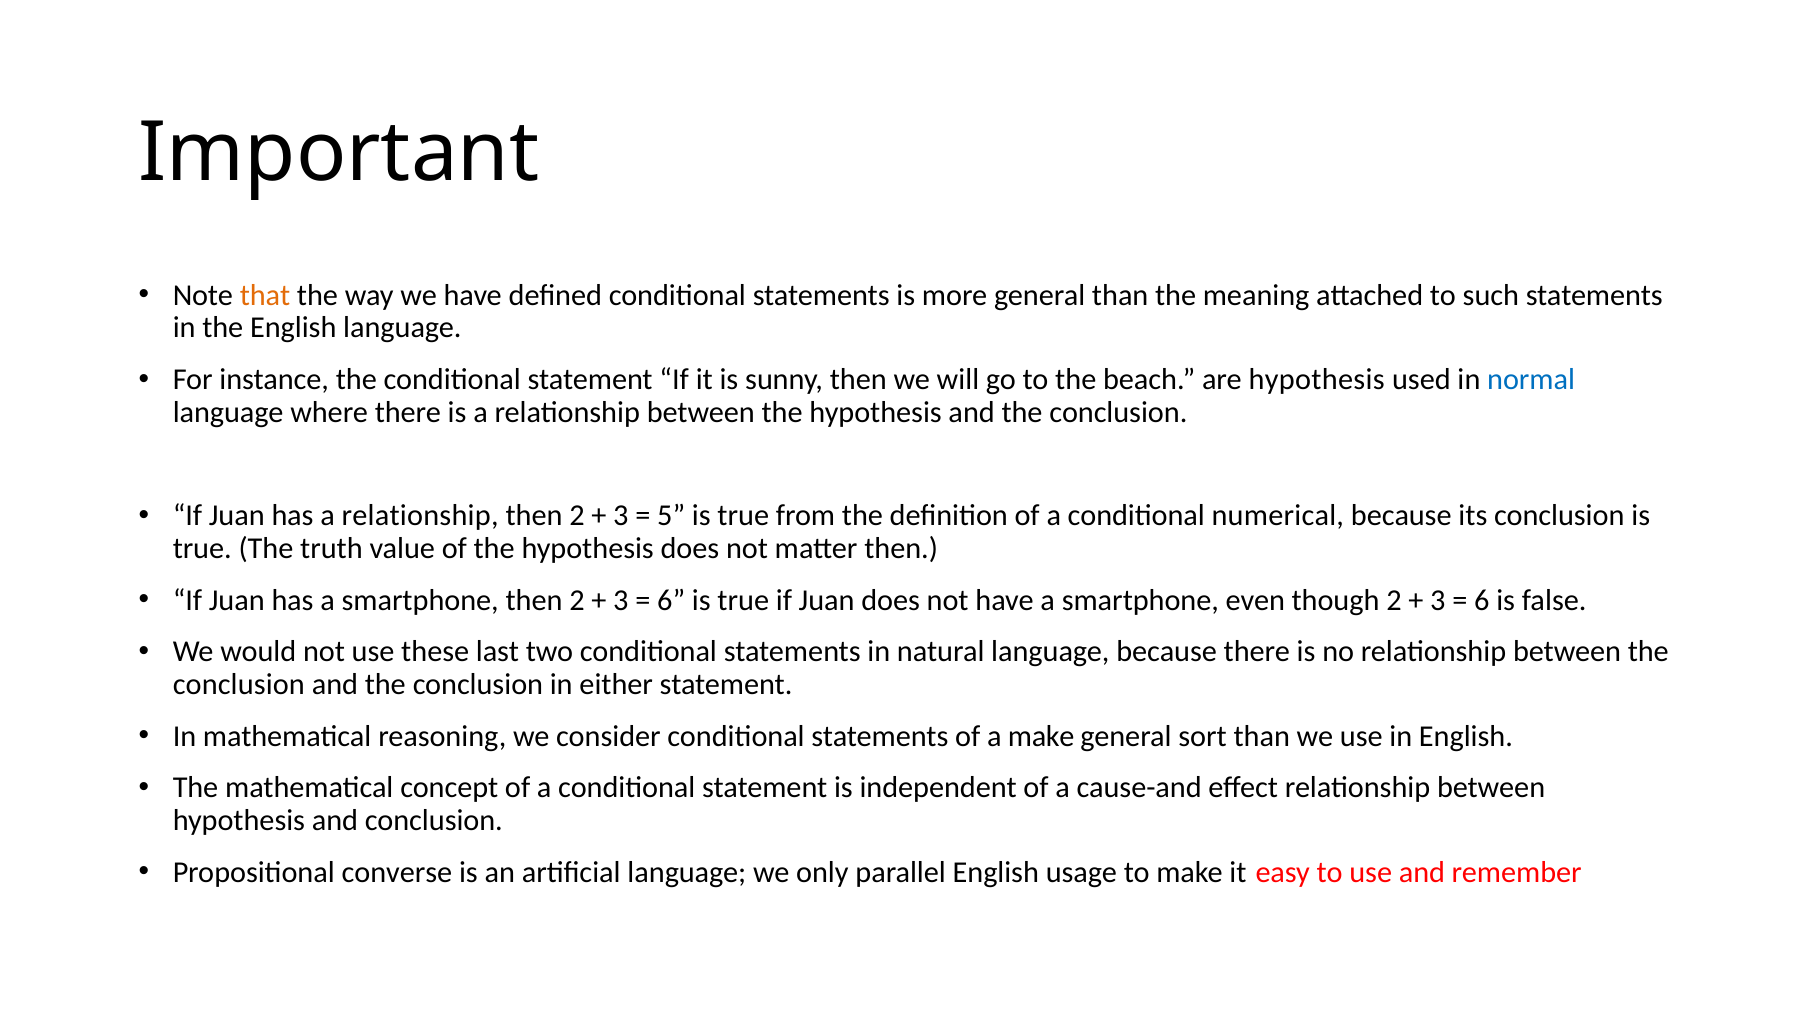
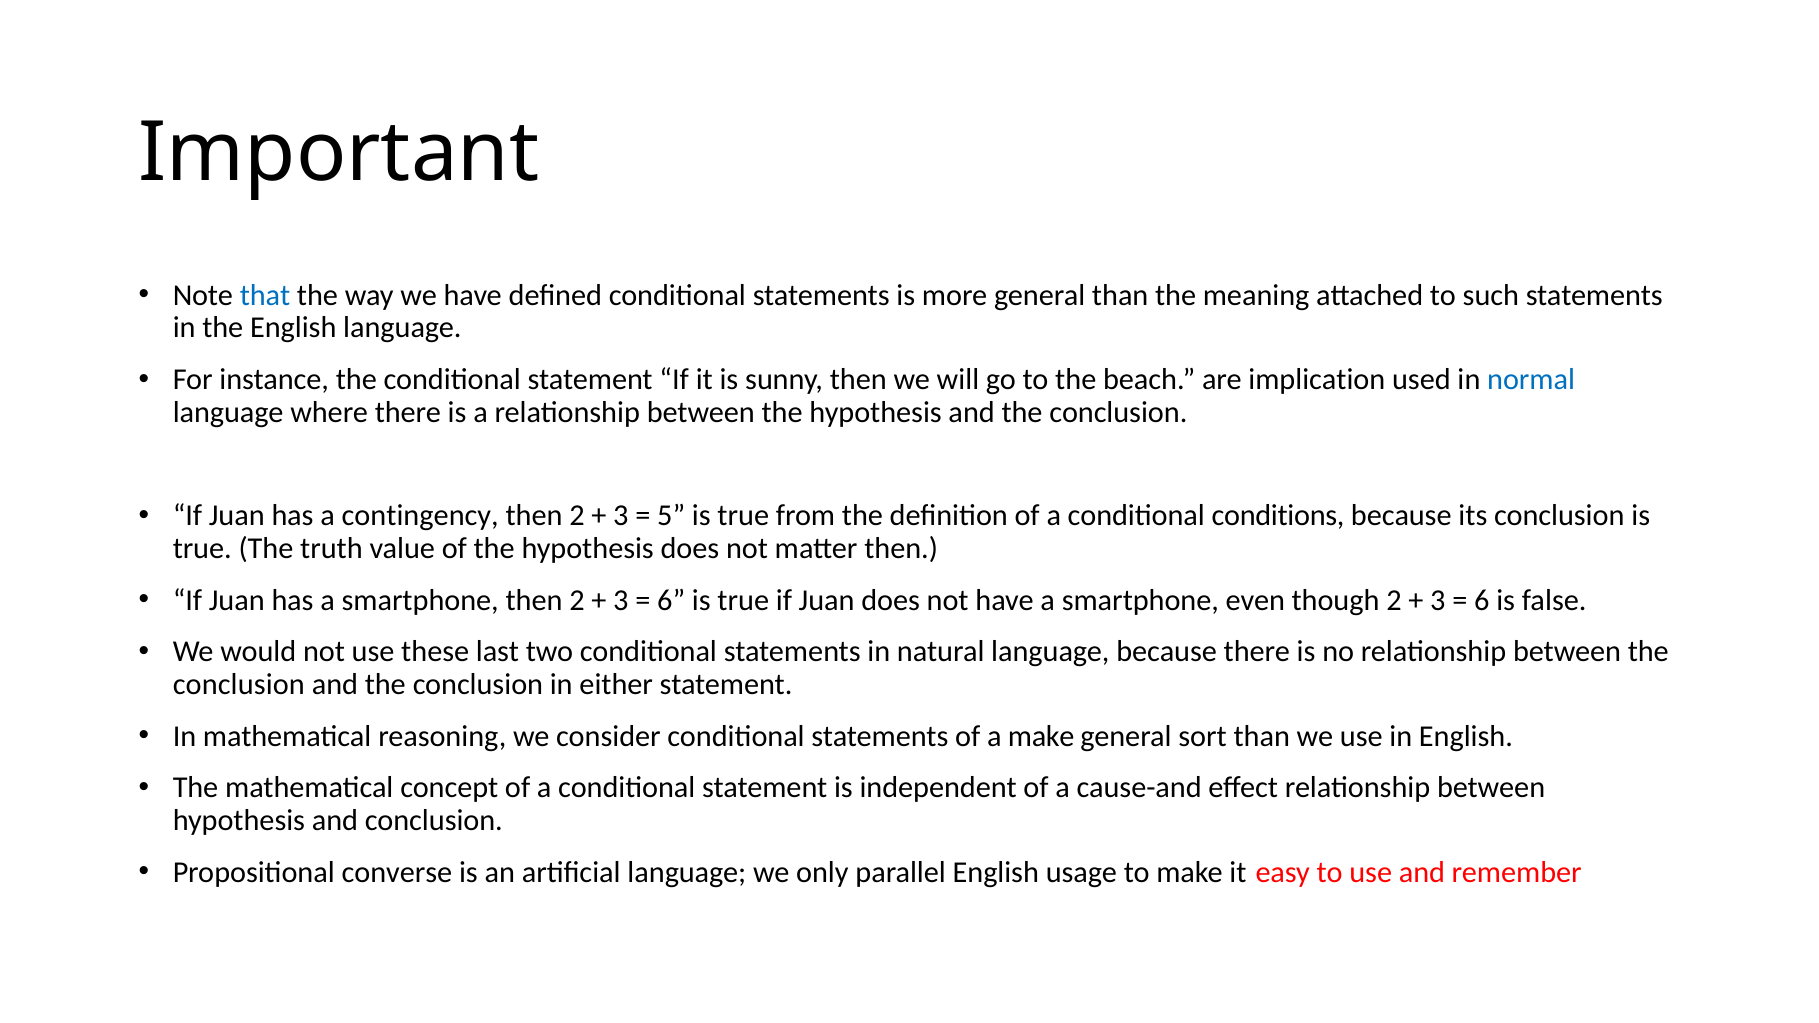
that colour: orange -> blue
are hypothesis: hypothesis -> implication
has a relationship: relationship -> contingency
numerical: numerical -> conditions
